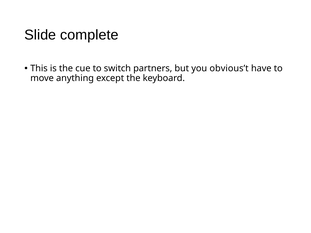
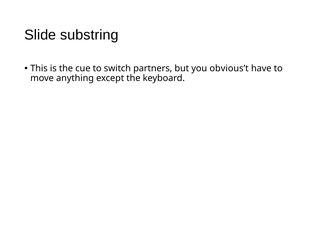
complete: complete -> substring
